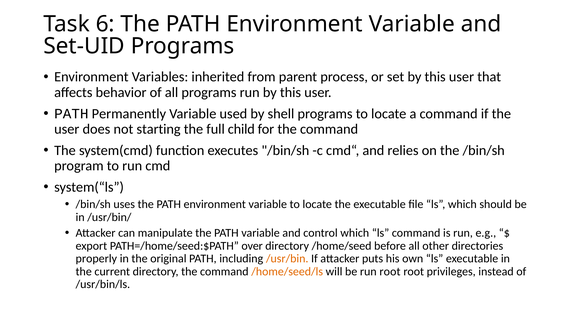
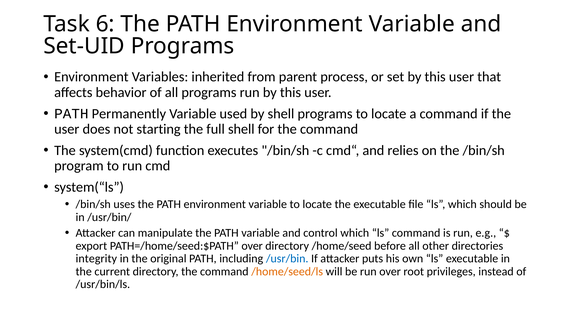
full child: child -> shell
properly: properly -> integrity
/usr/bin colour: orange -> blue
run root: root -> over
